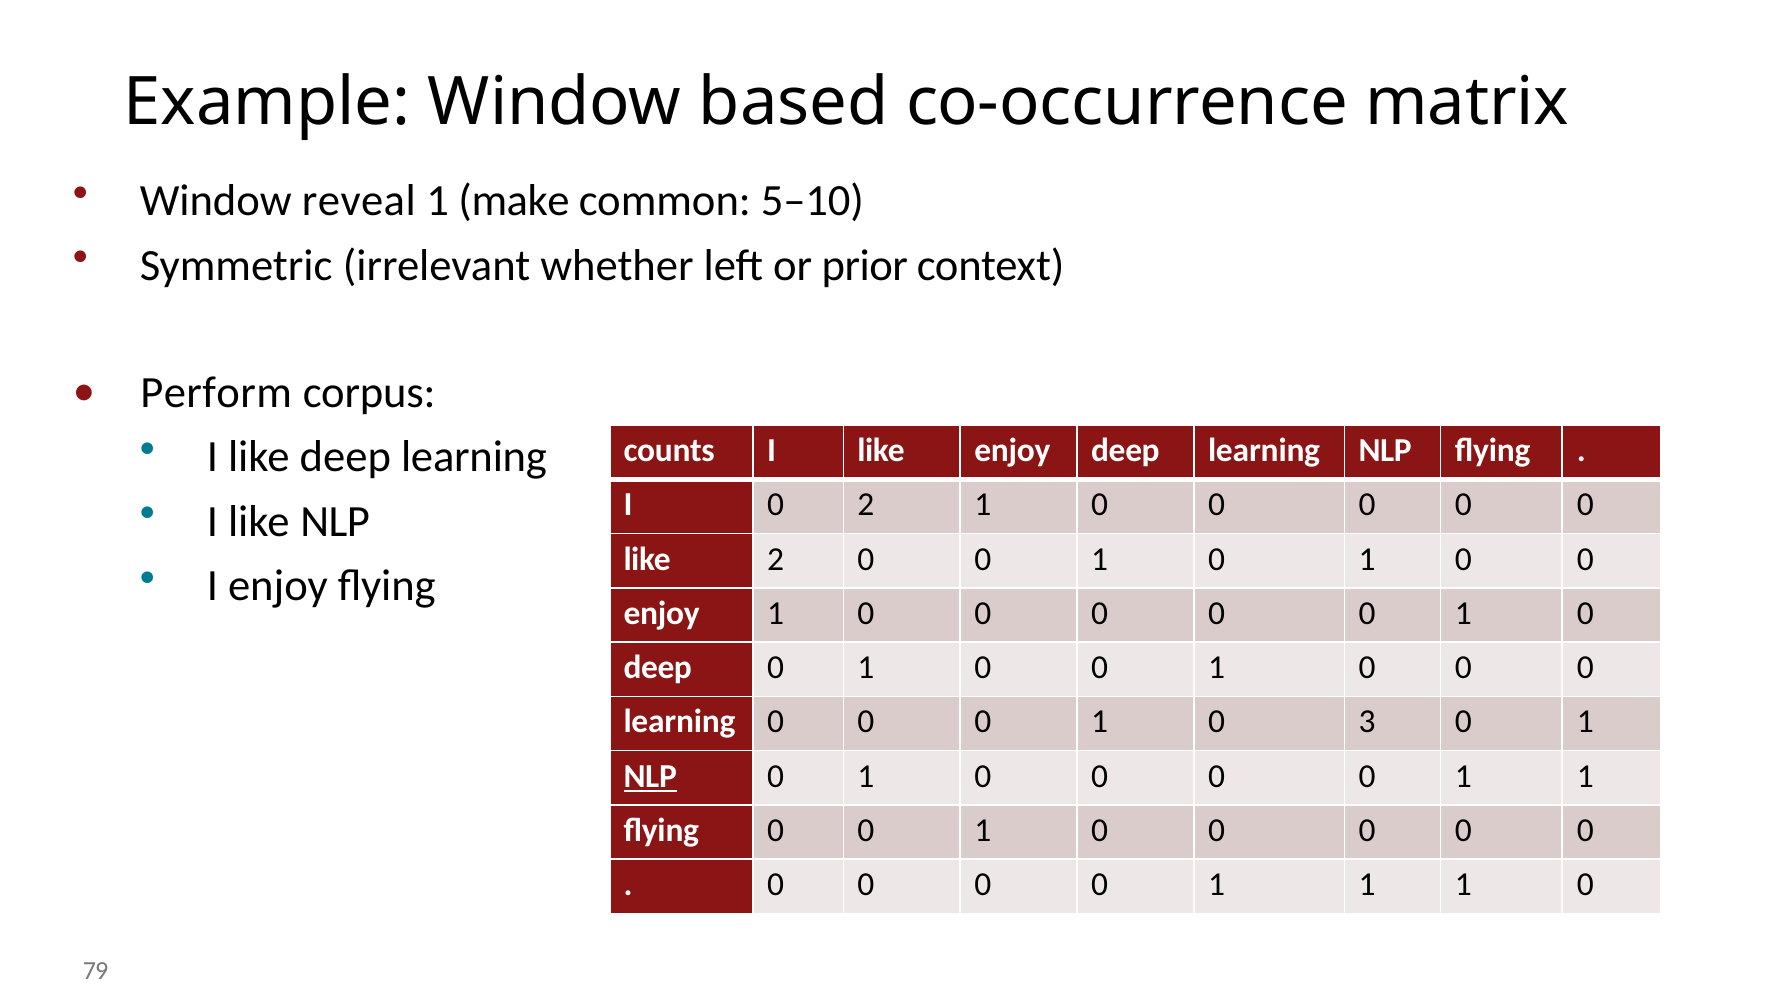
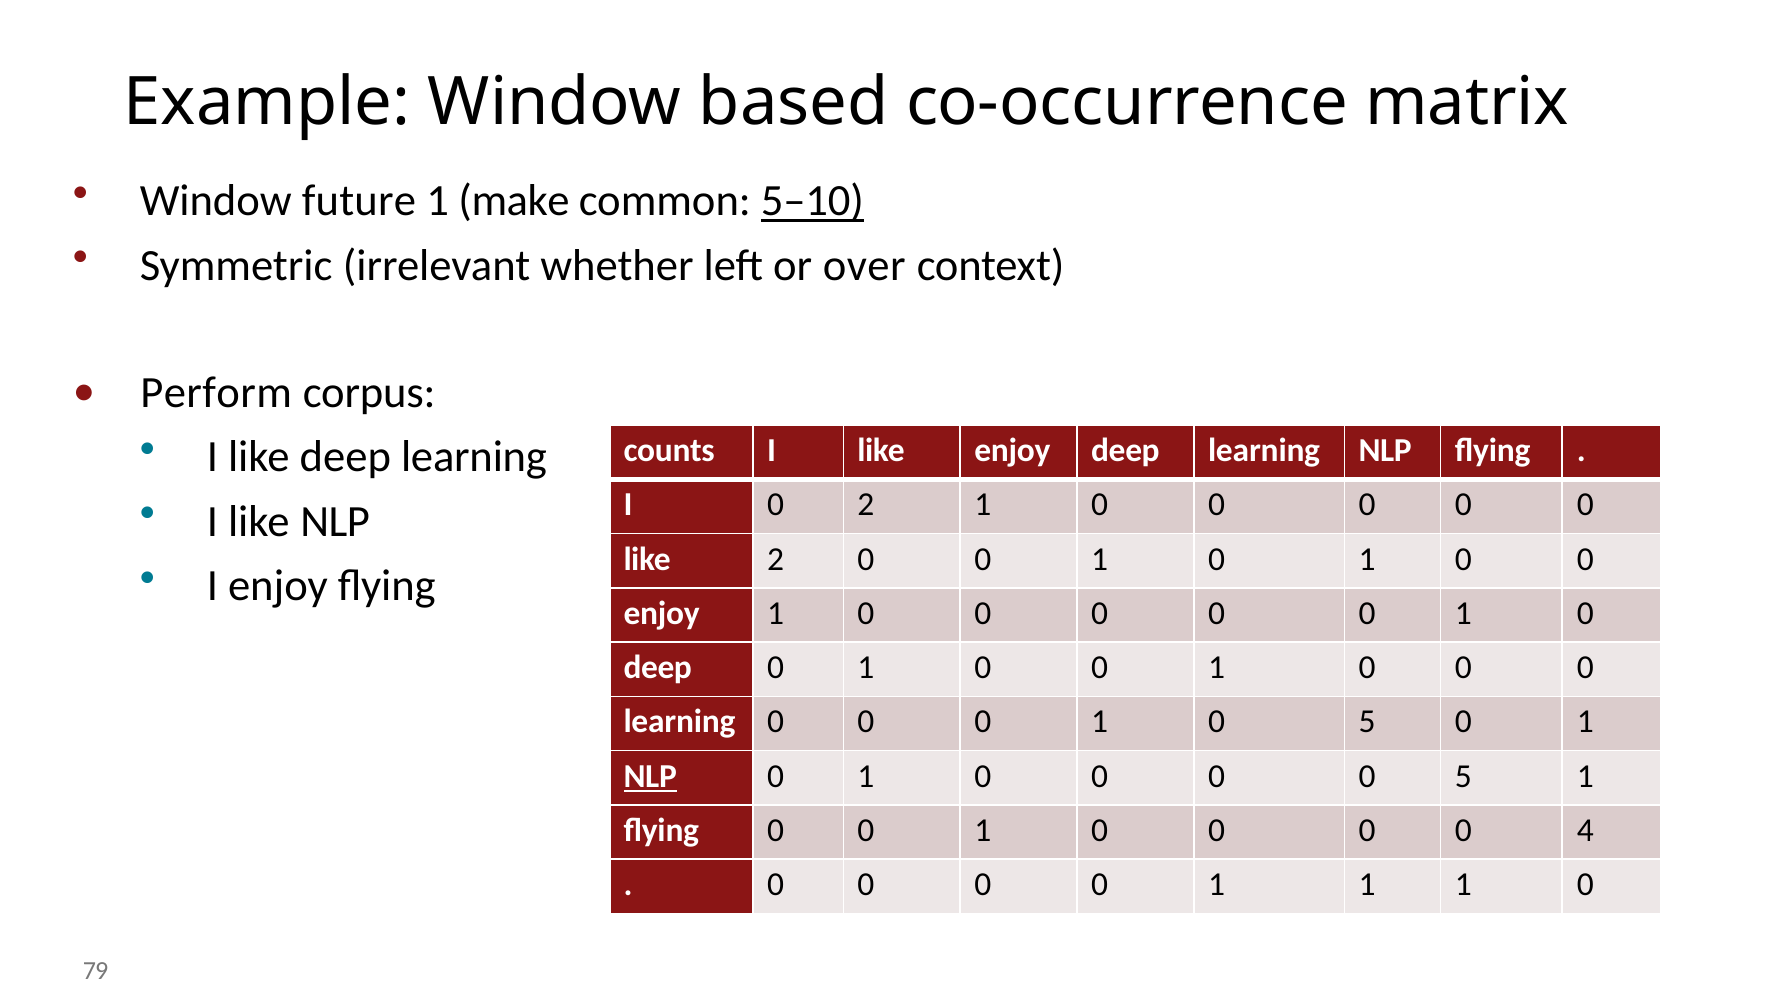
reveal: reveal -> future
5–10 underline: none -> present
prior: prior -> over
1 0 3: 3 -> 5
1 at (1463, 776): 1 -> 5
0 at (1585, 830): 0 -> 4
